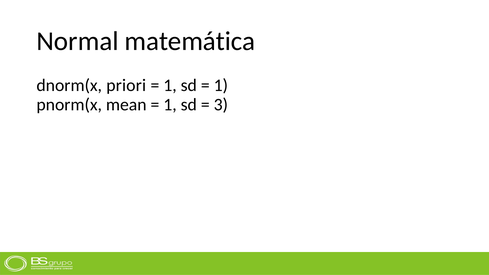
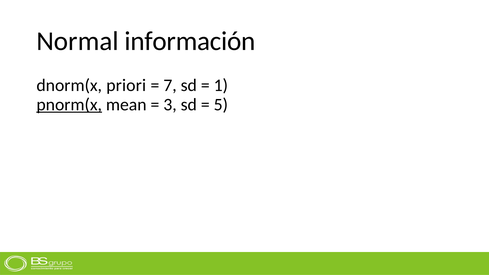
matemática: matemática -> información
1 at (170, 85): 1 -> 7
pnorm(x underline: none -> present
1 at (170, 105): 1 -> 3
3: 3 -> 5
